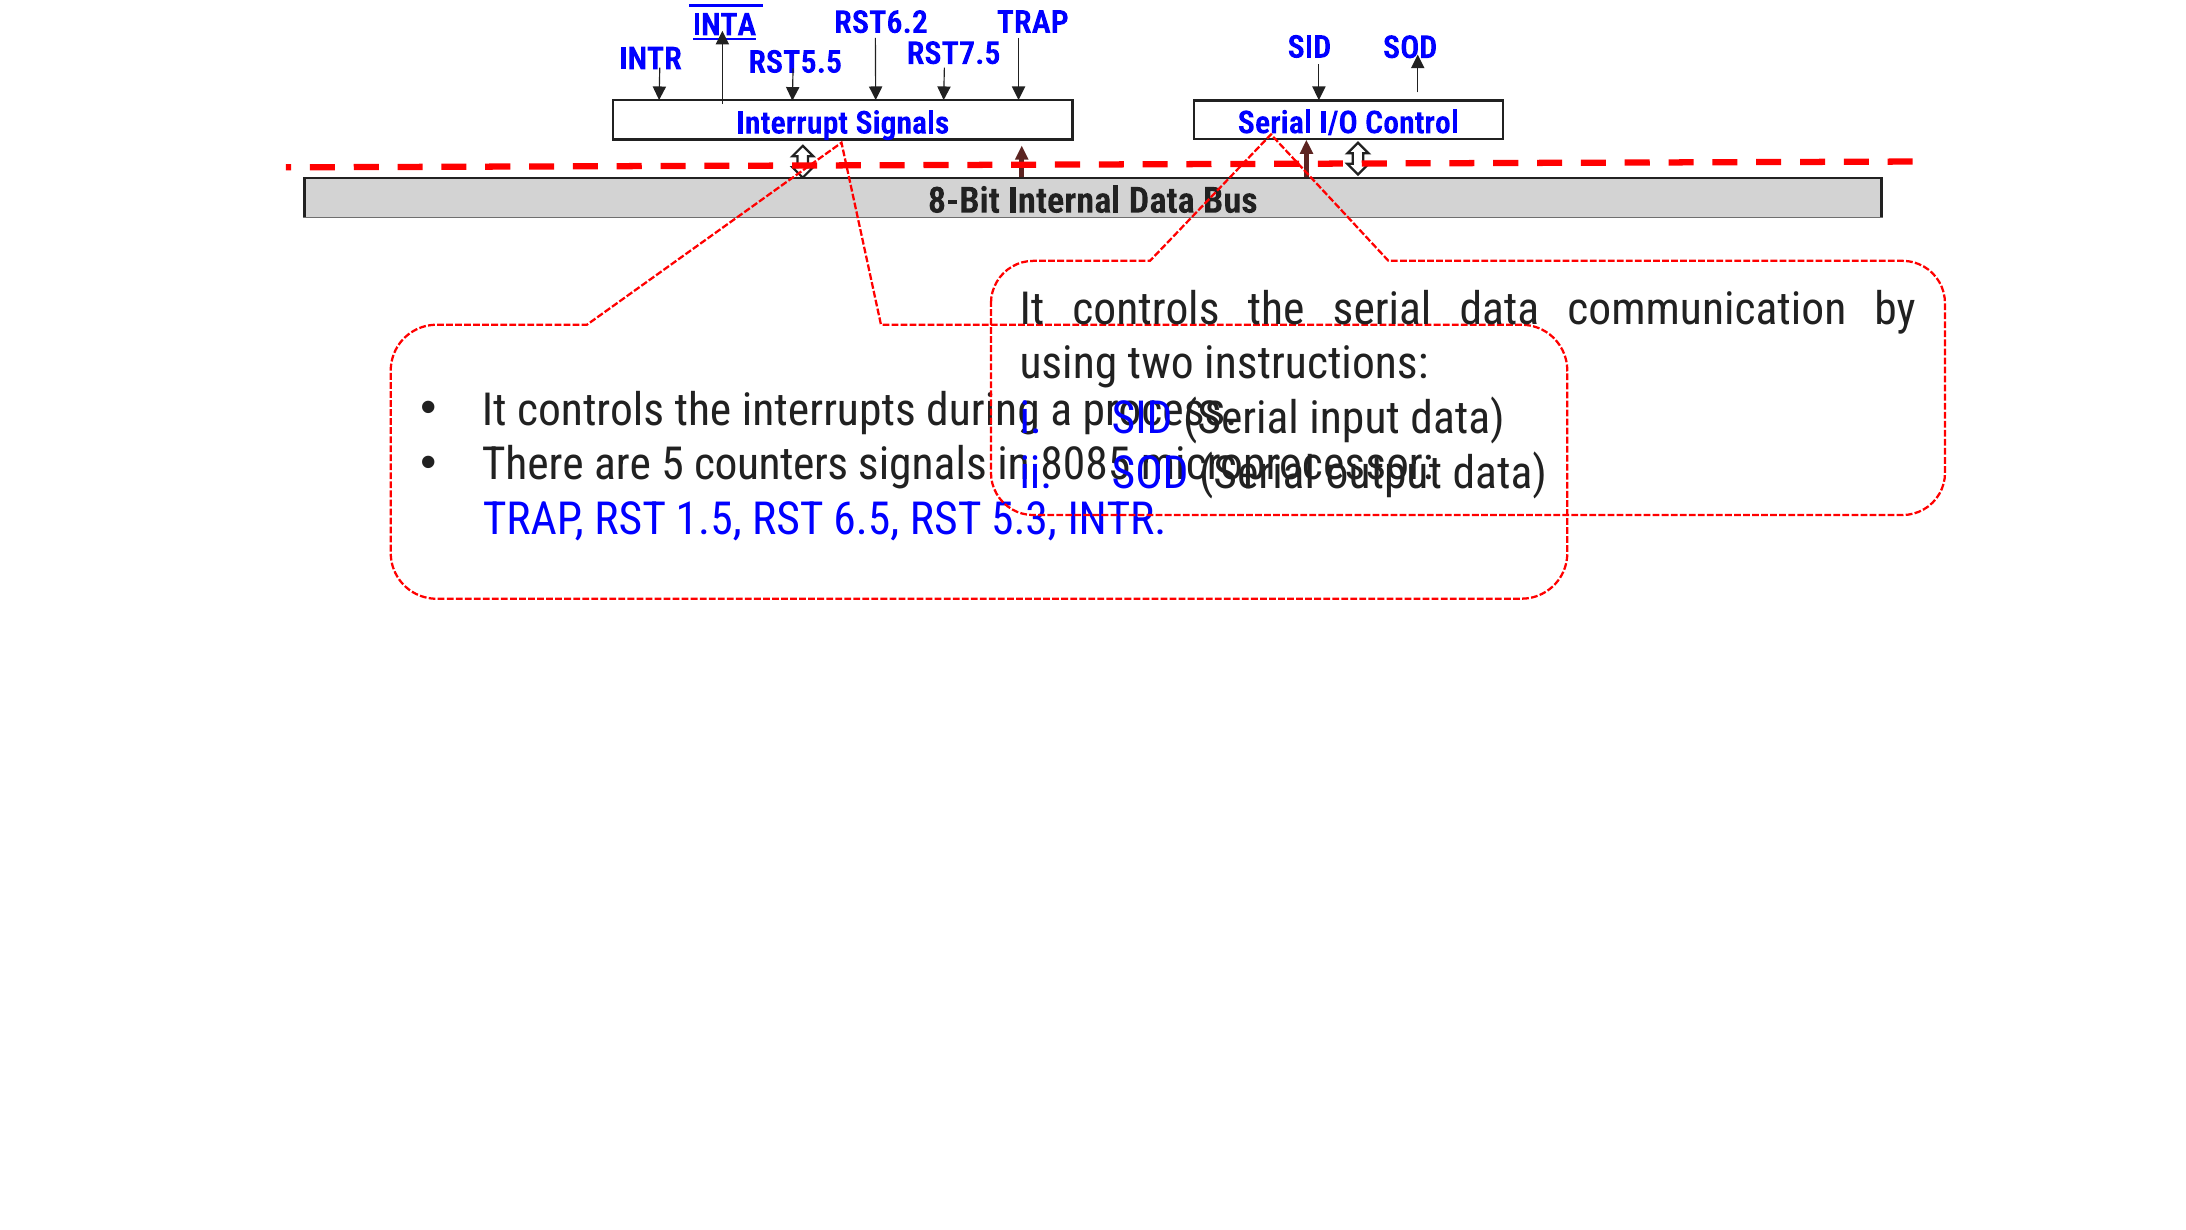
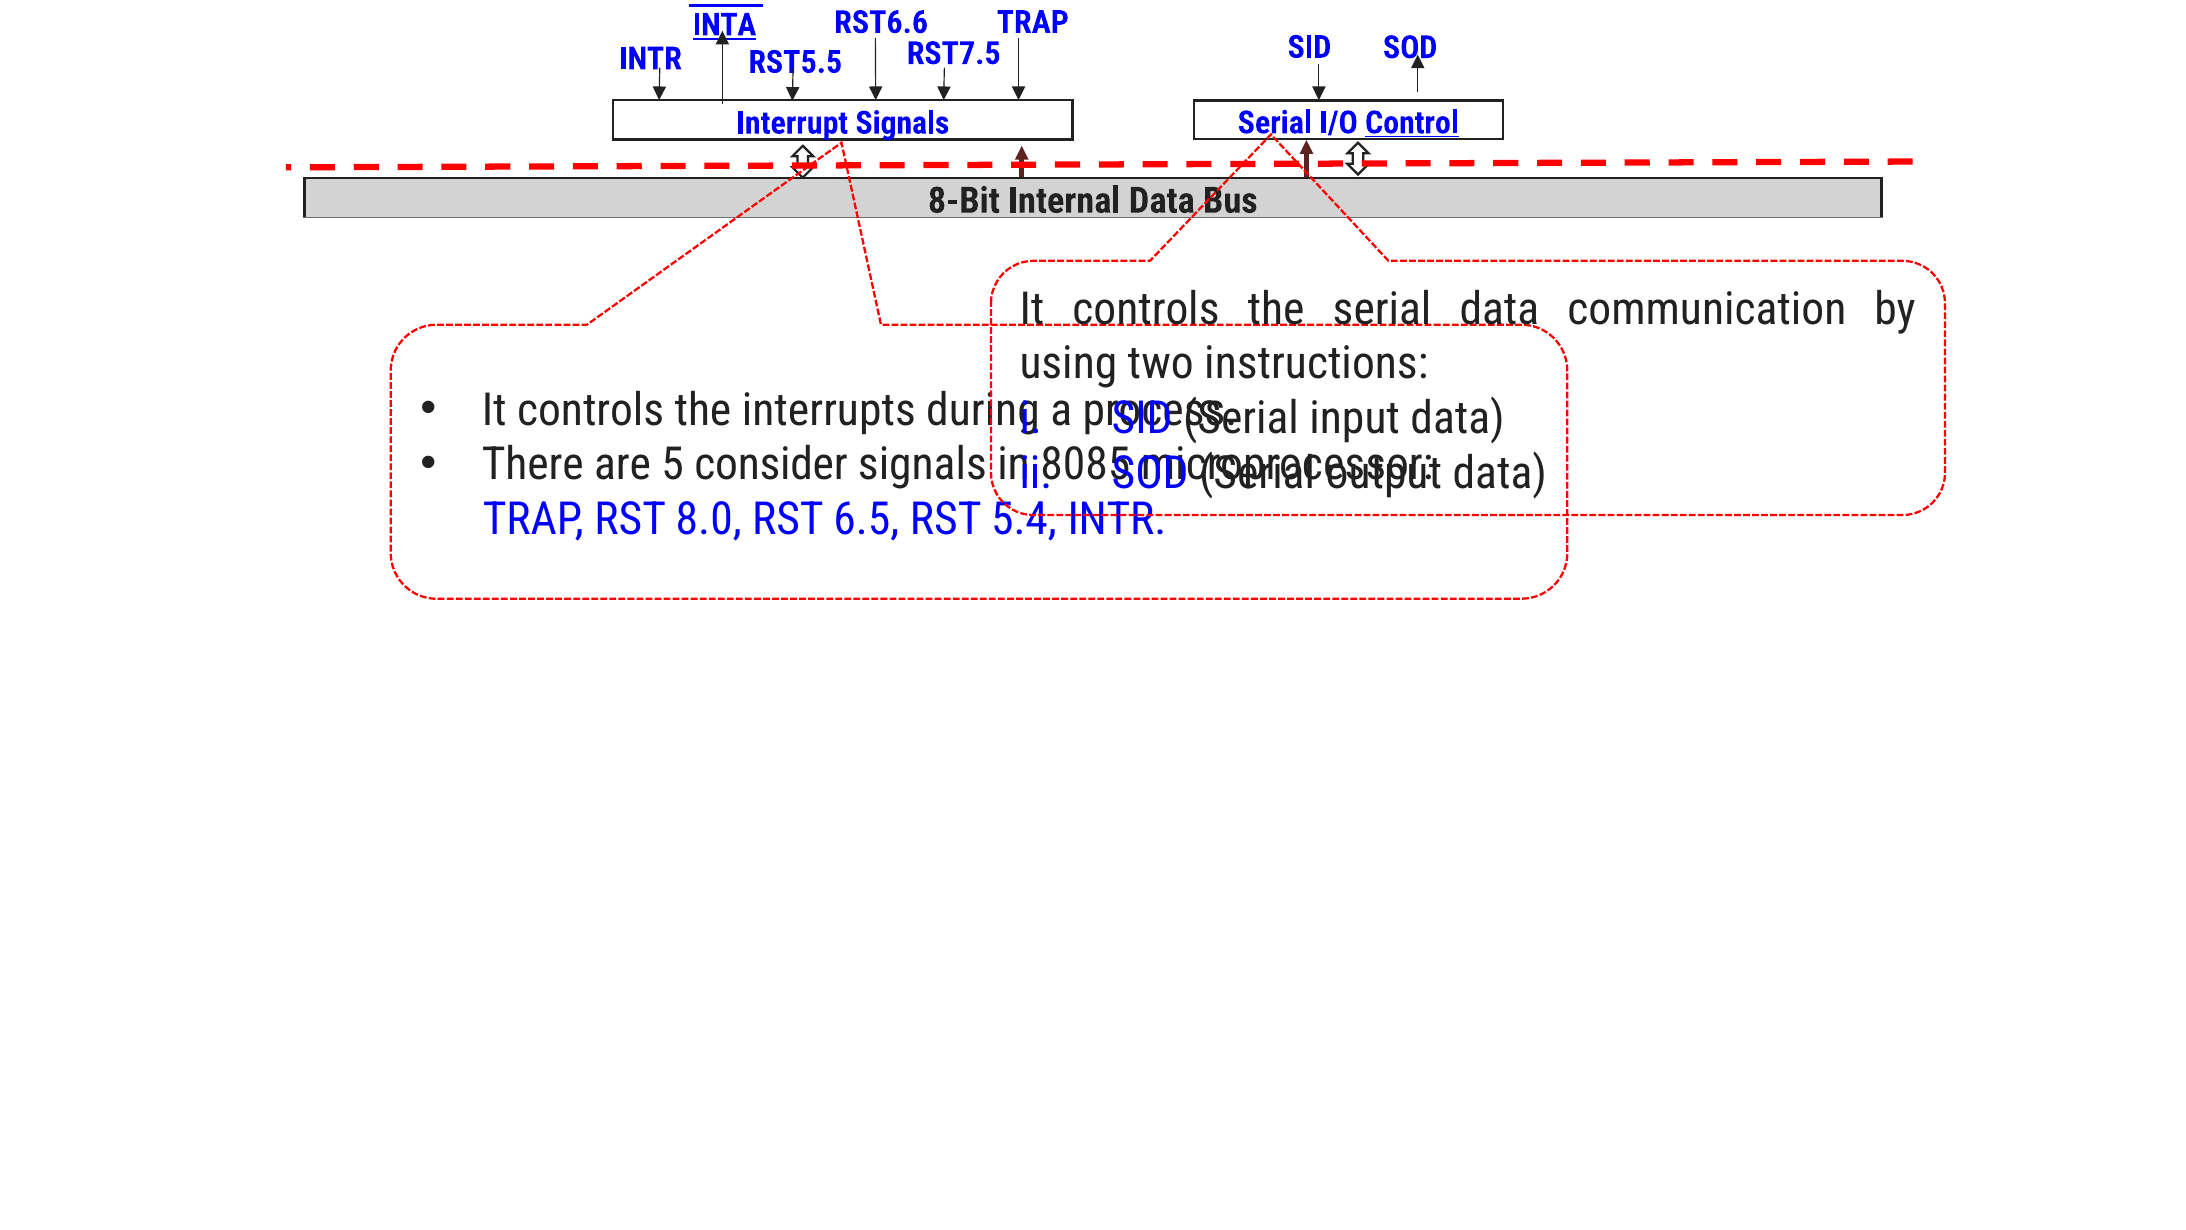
RST6.2: RST6.2 -> RST6.6
Control at (1412, 123) underline: none -> present
counters: counters -> consider
1.5: 1.5 -> 8.0
5.3: 5.3 -> 5.4
